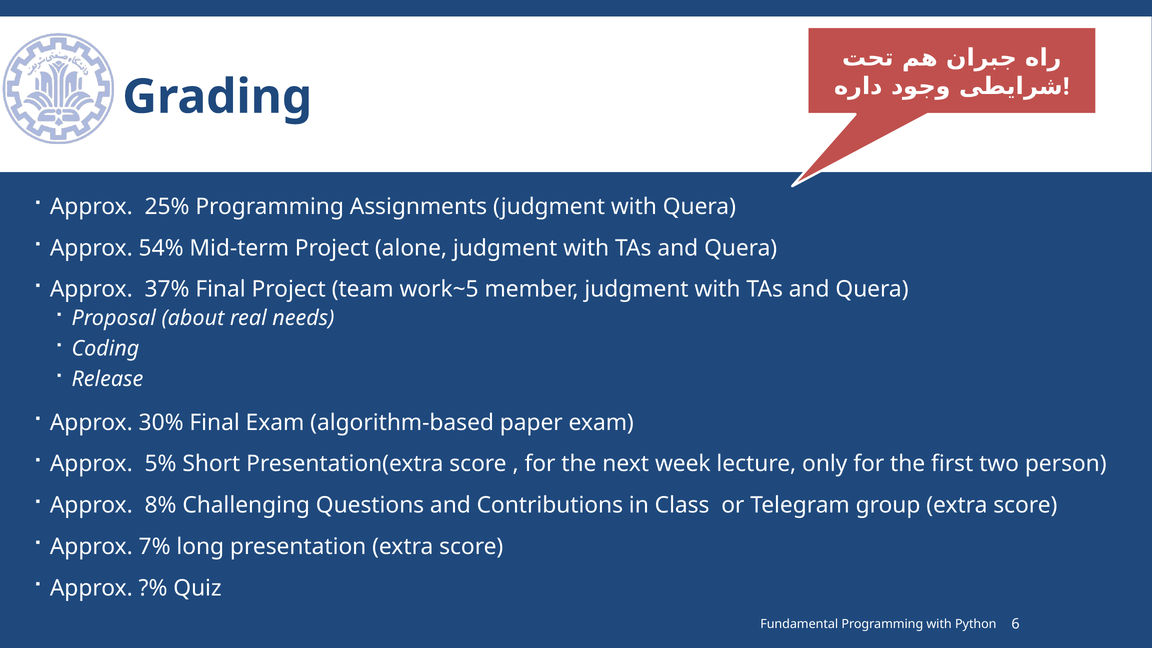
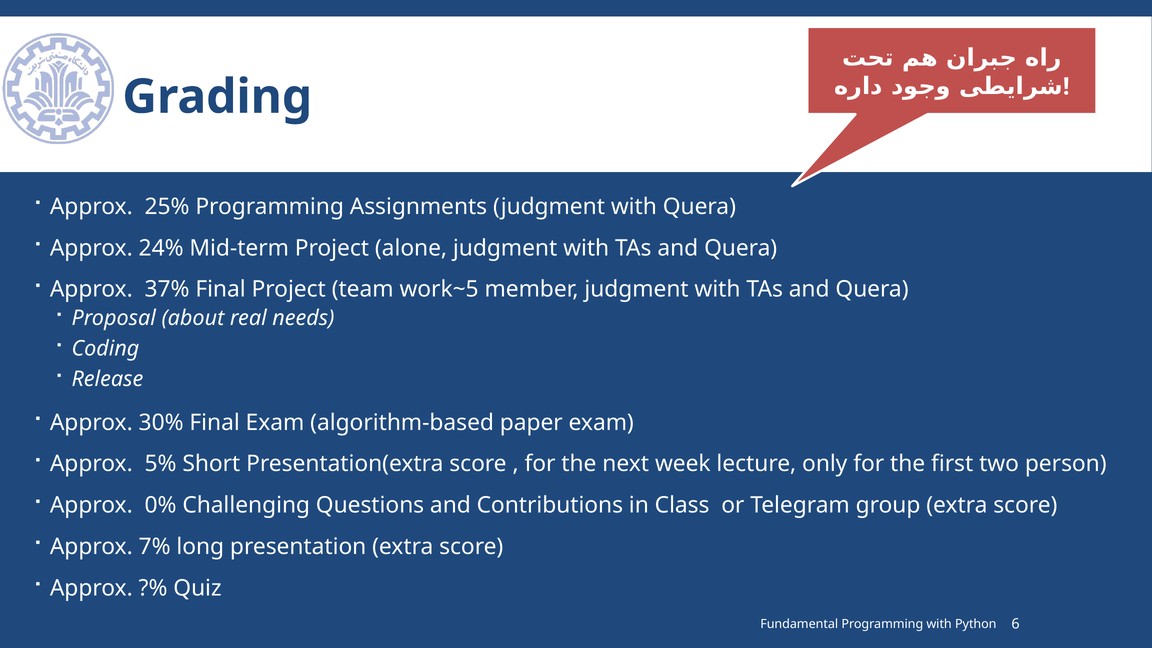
54%: 54% -> 24%
8%: 8% -> 0%
